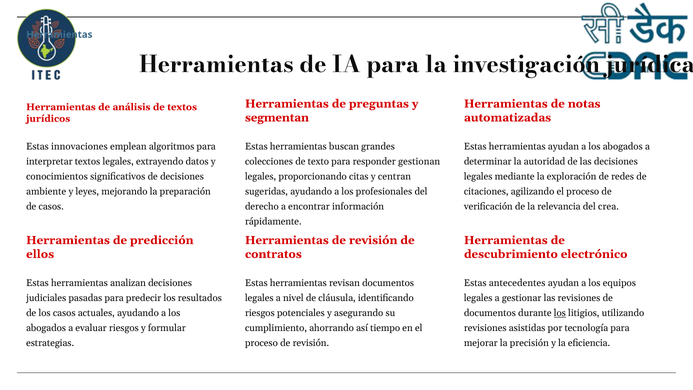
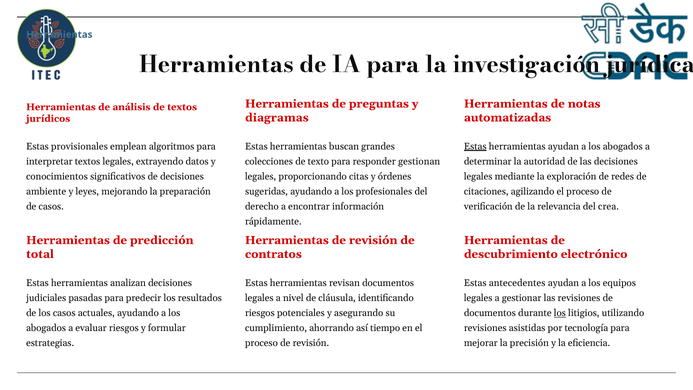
segmentan: segmentan -> diagramas
innovaciones: innovaciones -> provisionales
Estas at (475, 146) underline: none -> present
centran: centran -> órdenes
ellos: ellos -> total
